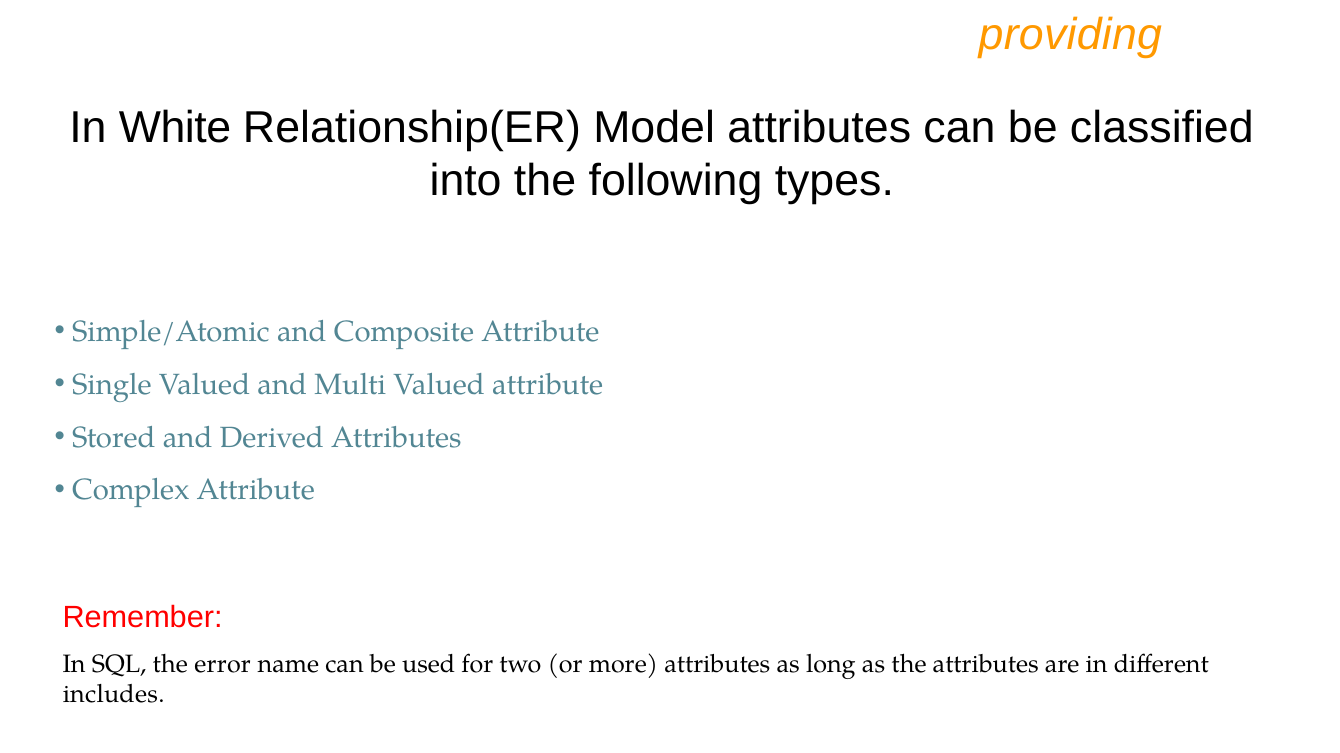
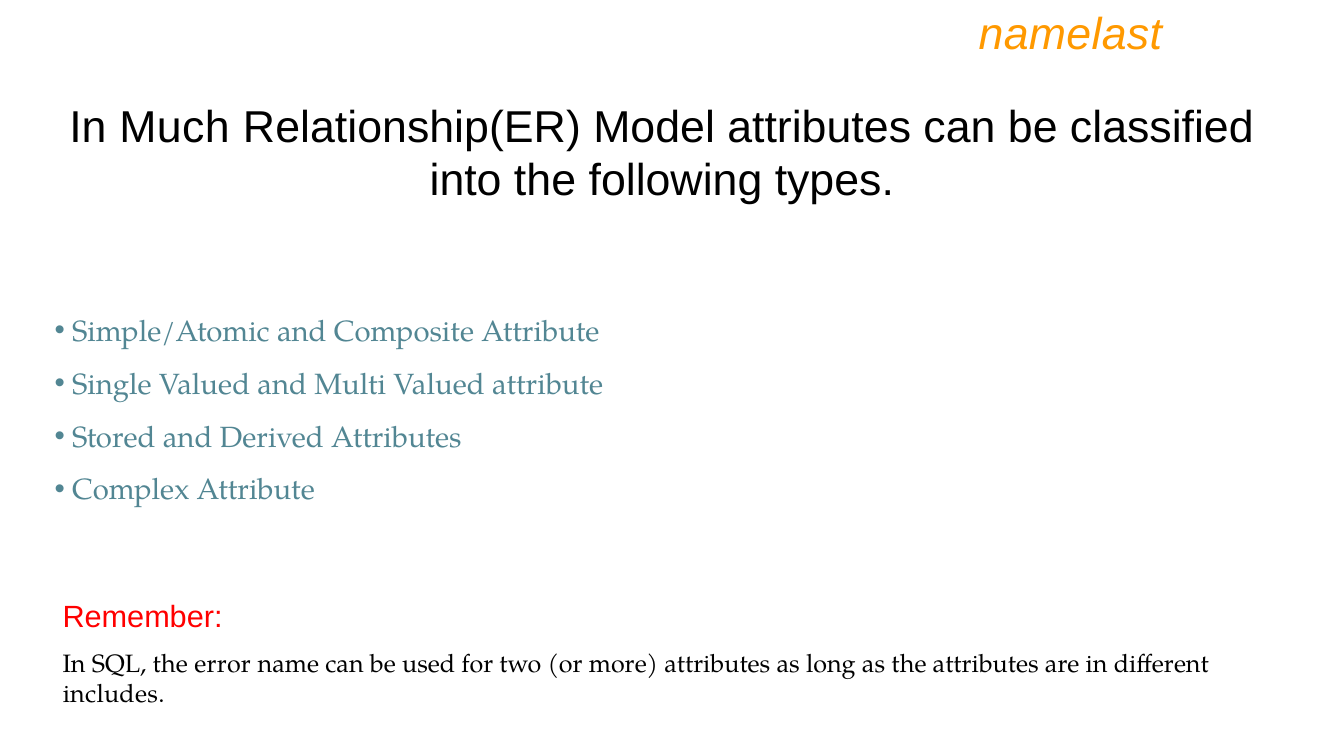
providing: providing -> namelast
White: White -> Much
